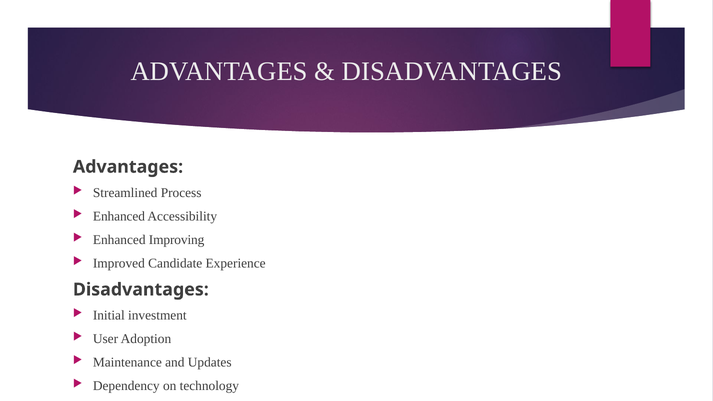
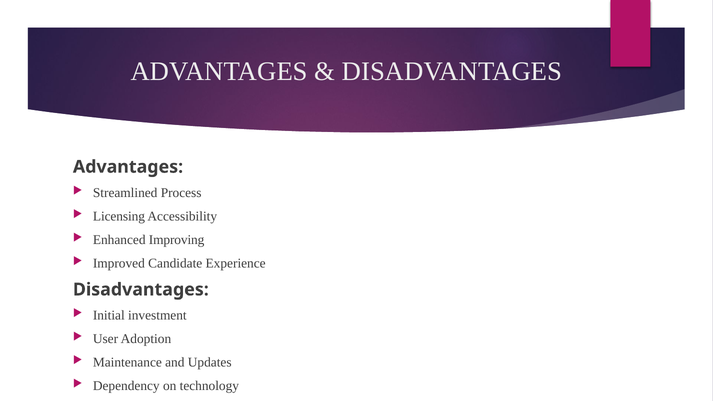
Enhanced at (119, 216): Enhanced -> Licensing
